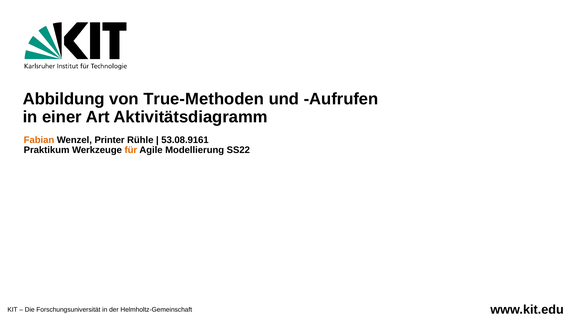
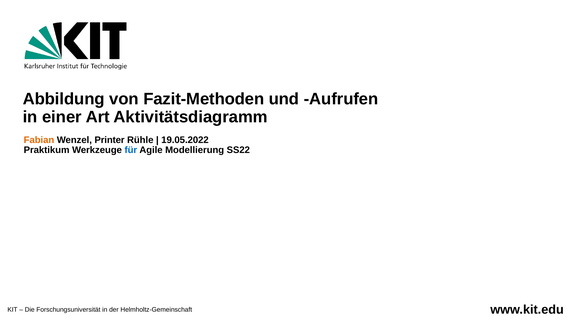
True-Methoden: True-Methoden -> Fazit-Methoden
53.08.9161: 53.08.9161 -> 19.05.2022
für colour: orange -> blue
